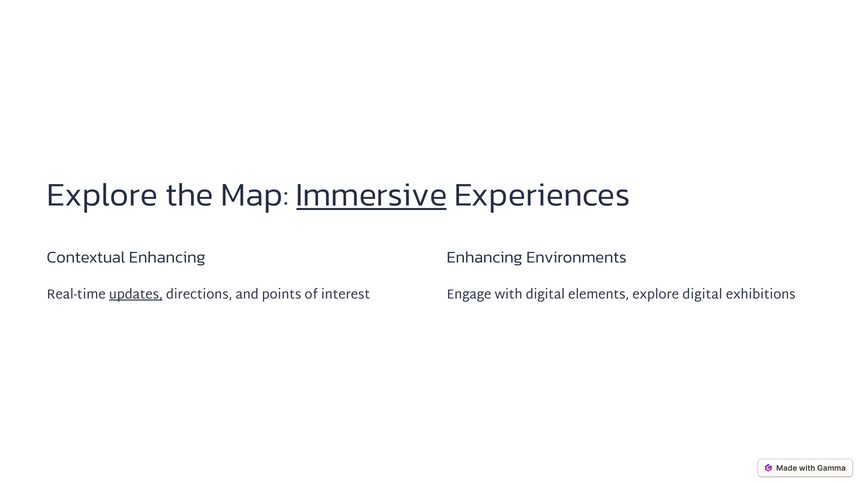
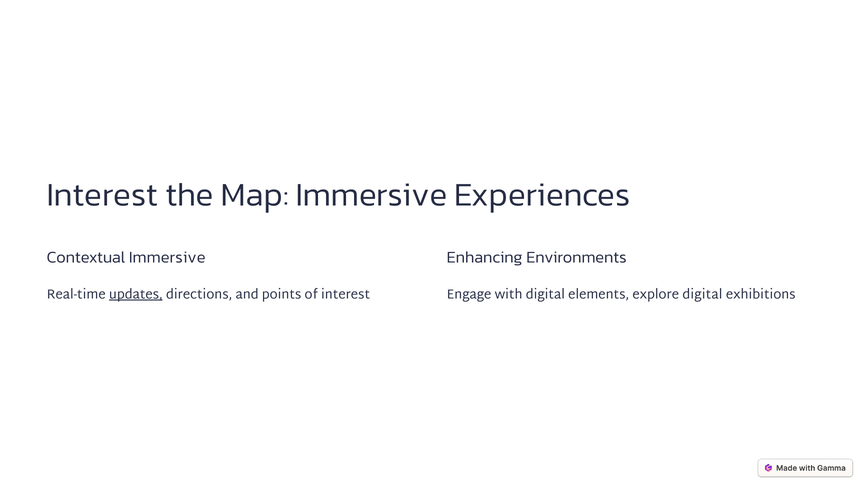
Explore at (102, 194): Explore -> Interest
Immersive at (372, 194) underline: present -> none
Contextual Enhancing: Enhancing -> Immersive
